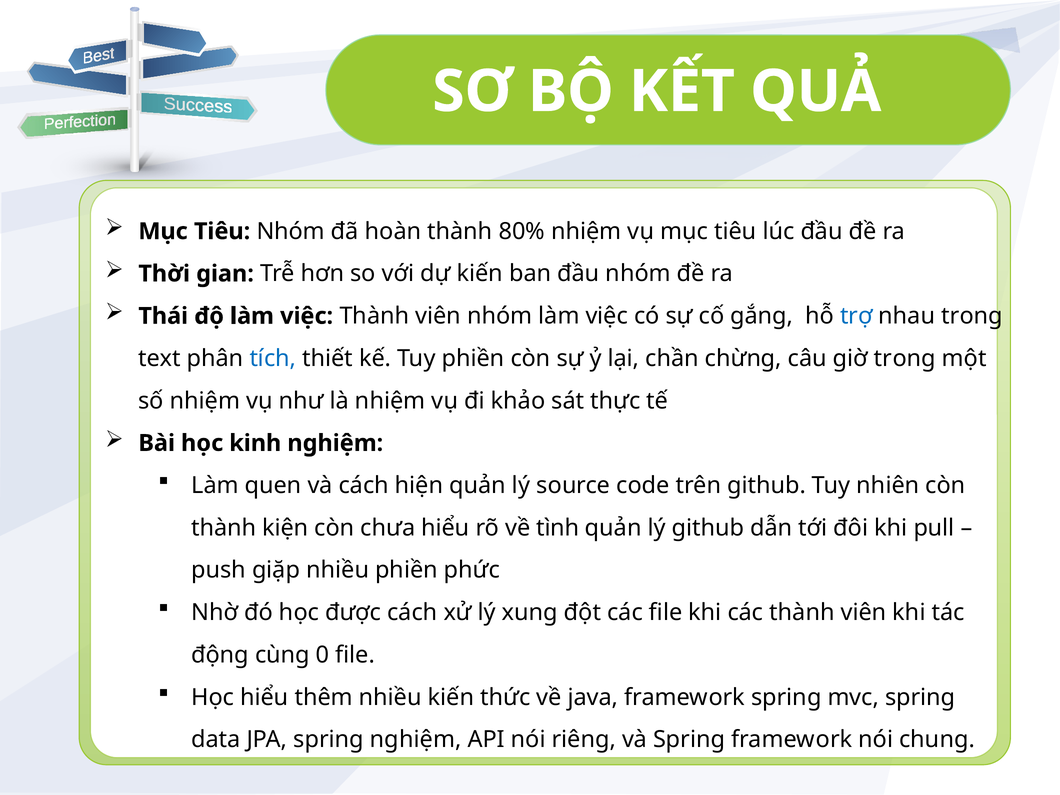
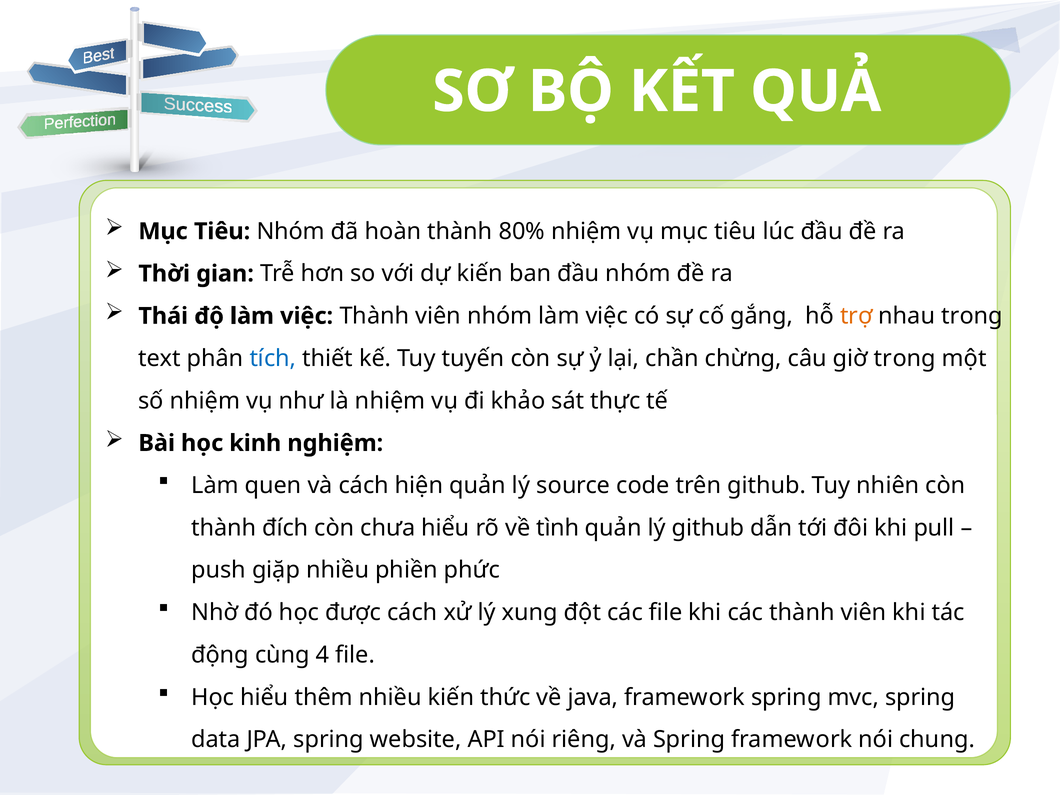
trợ colour: blue -> orange
Tuy phiền: phiền -> tuyến
kiện: kiện -> đích
0: 0 -> 4
spring nghiệm: nghiệm -> website
